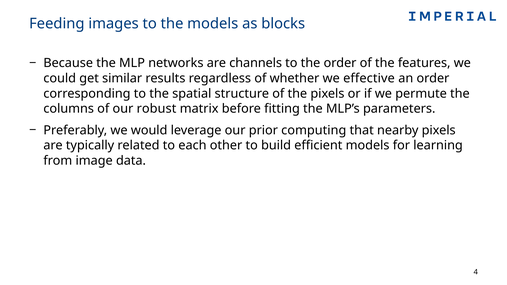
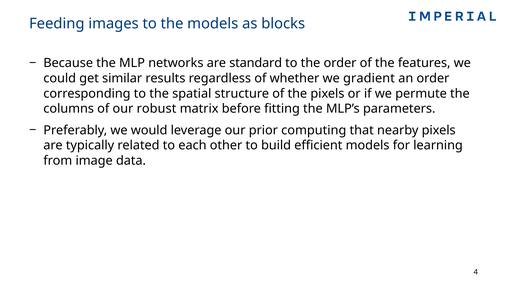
channels: channels -> standard
effective: effective -> gradient
